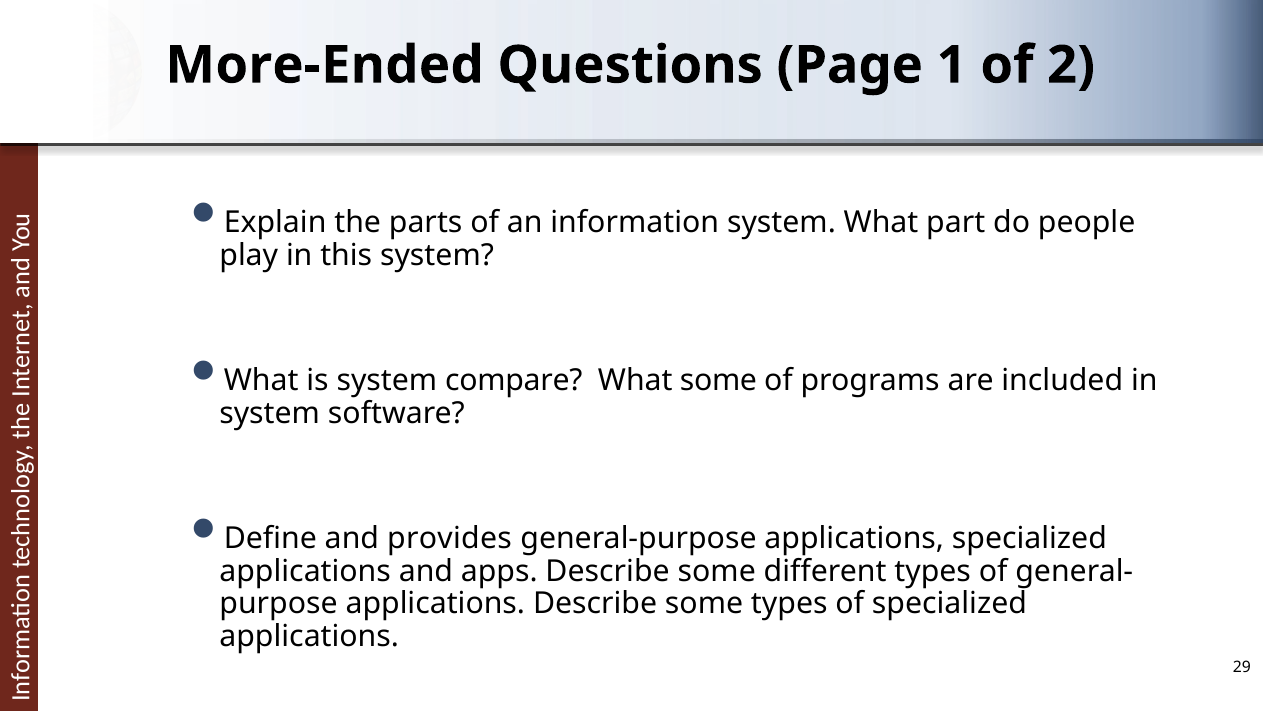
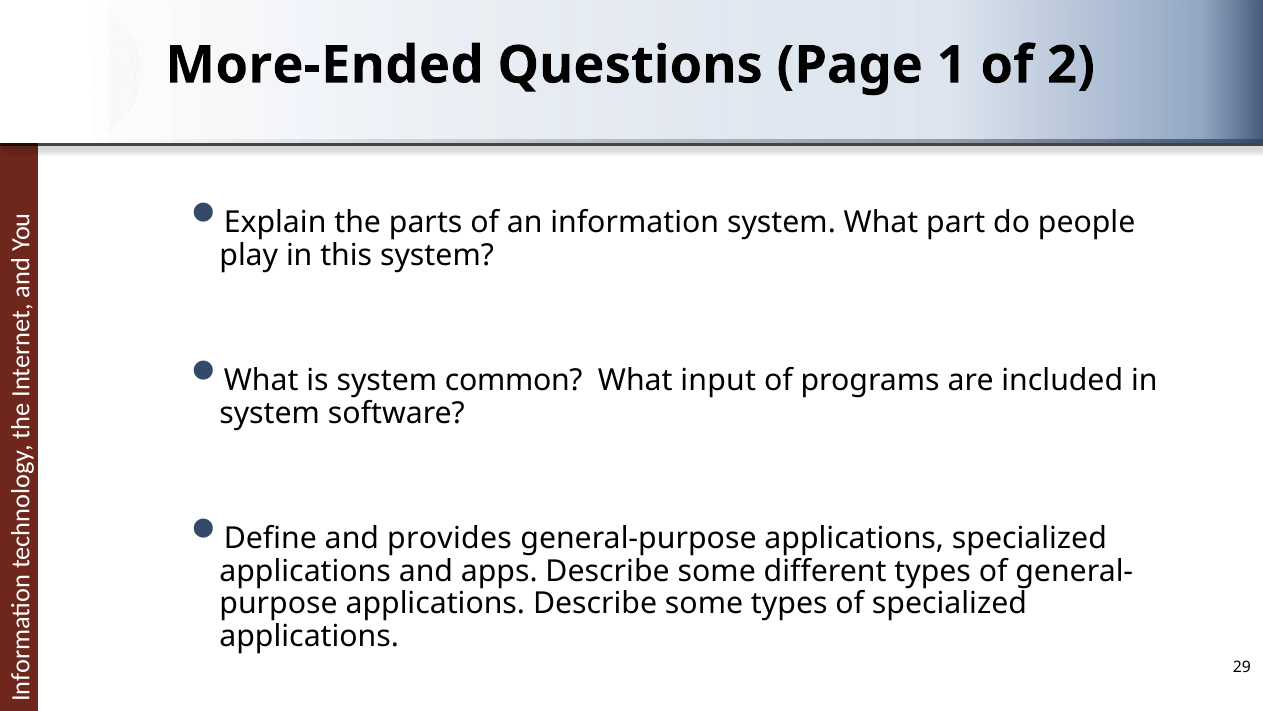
compare: compare -> common
What some: some -> input
